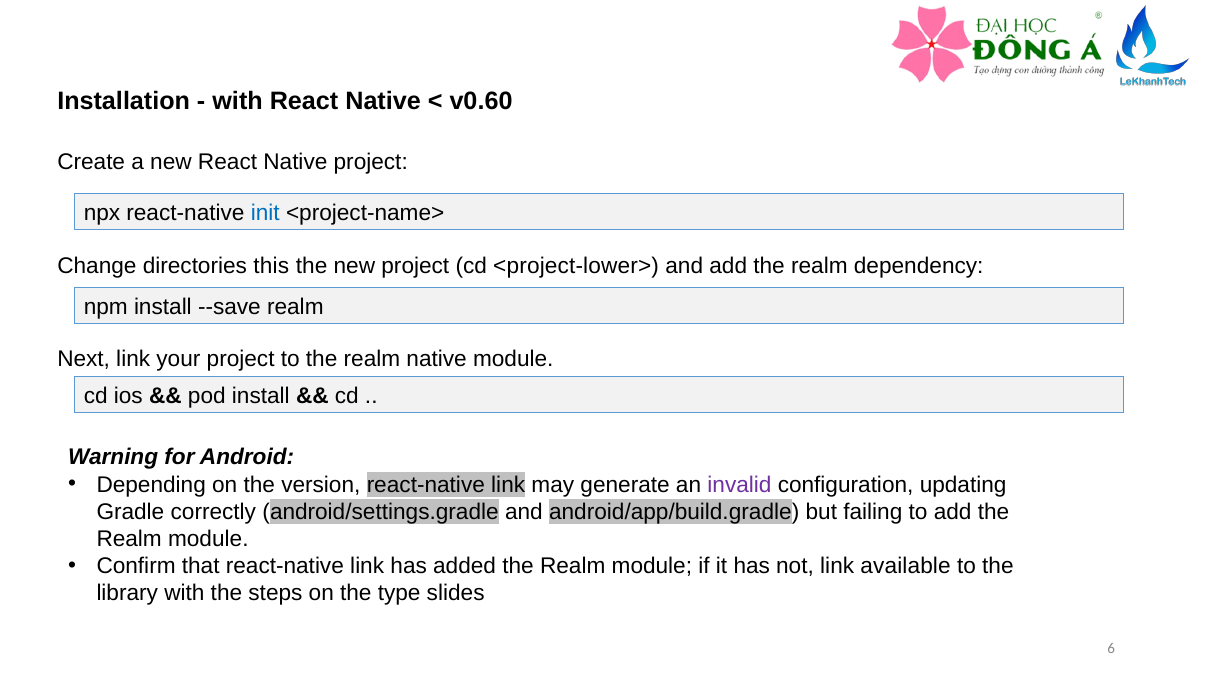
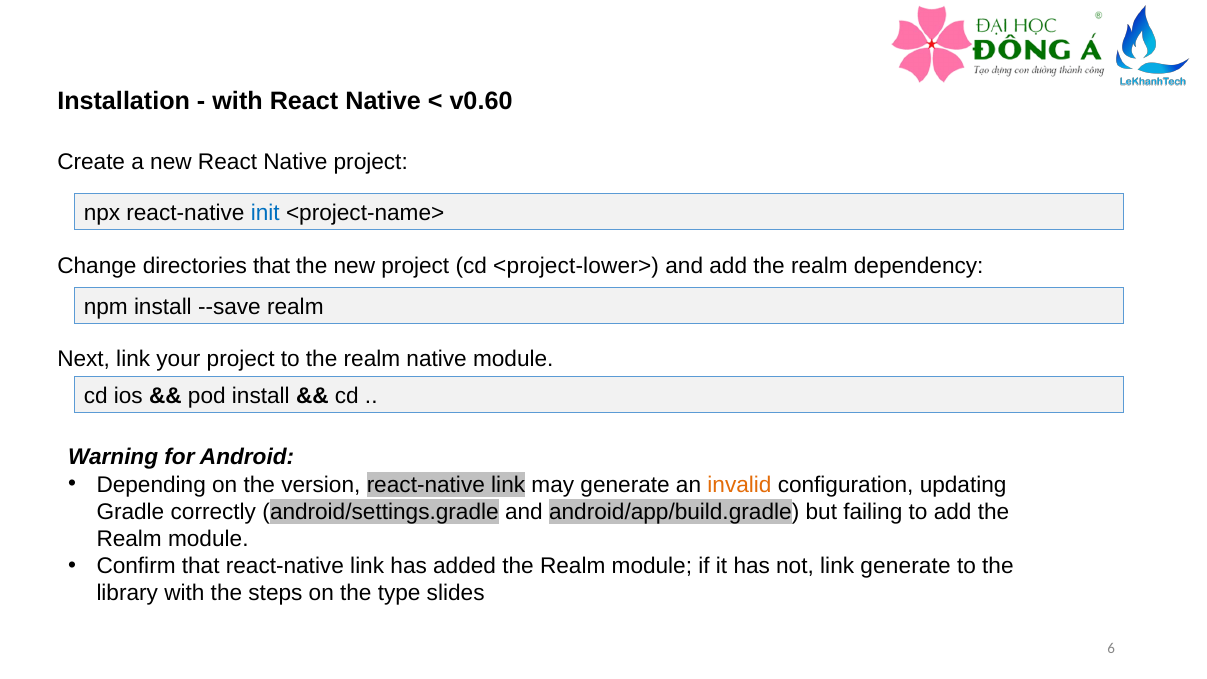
directories this: this -> that
invalid colour: purple -> orange
link available: available -> generate
